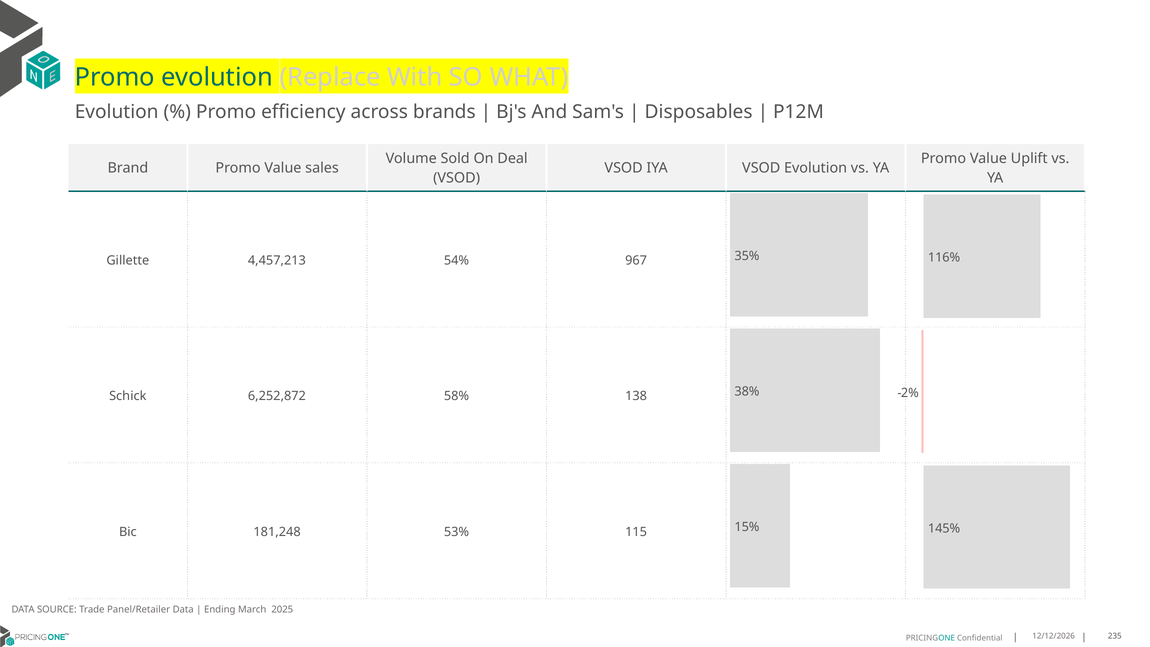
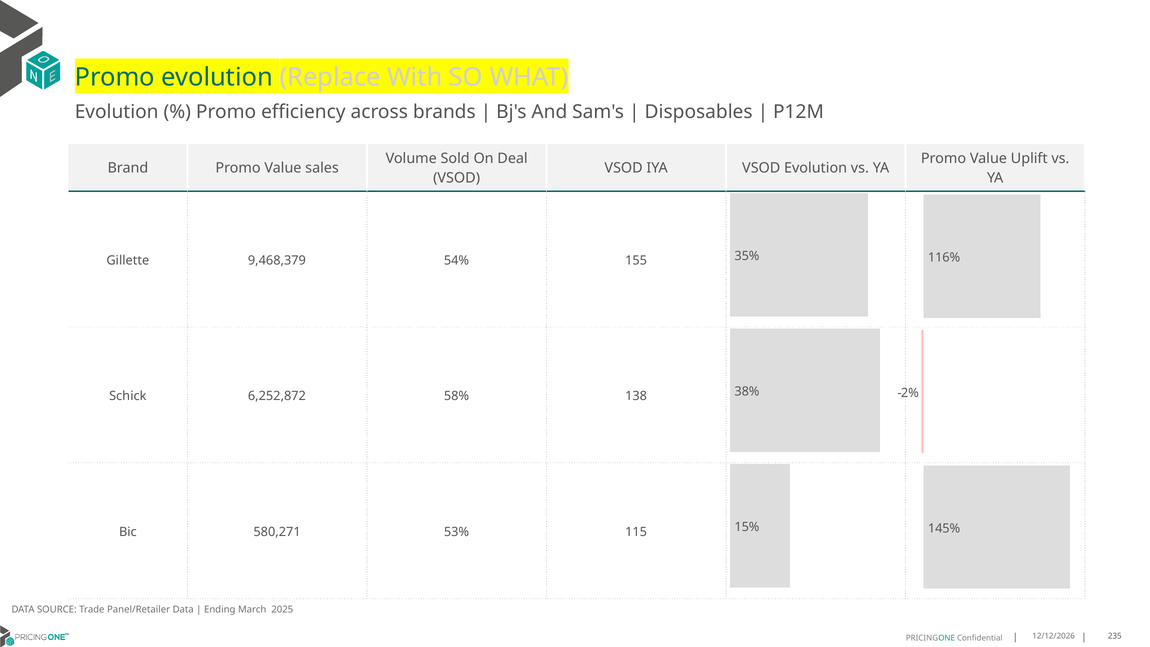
4,457,213: 4,457,213 -> 9,468,379
967: 967 -> 155
181,248: 181,248 -> 580,271
